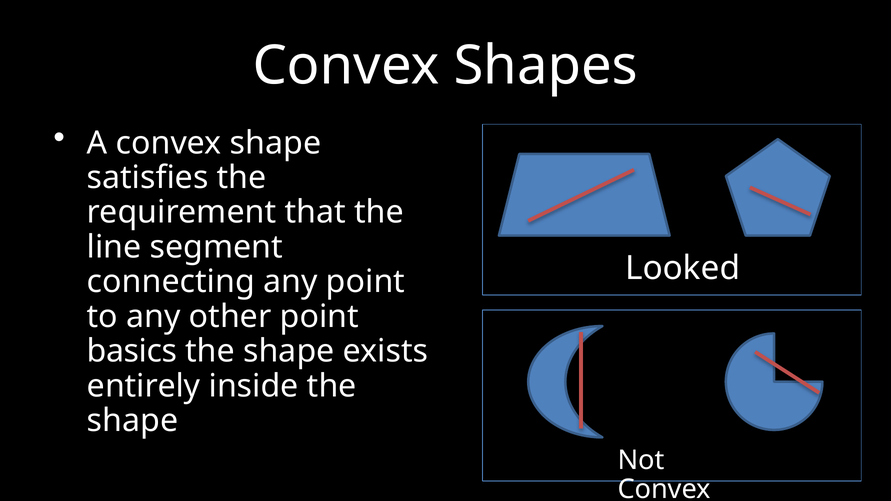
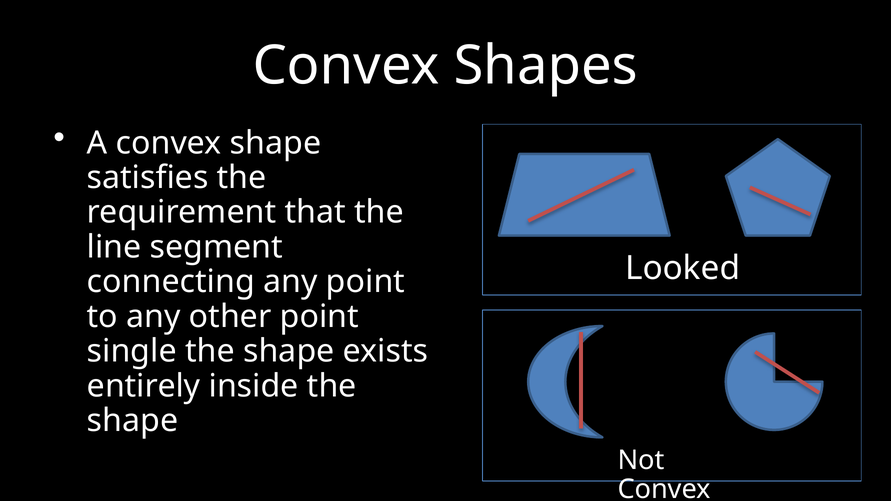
basics: basics -> single
